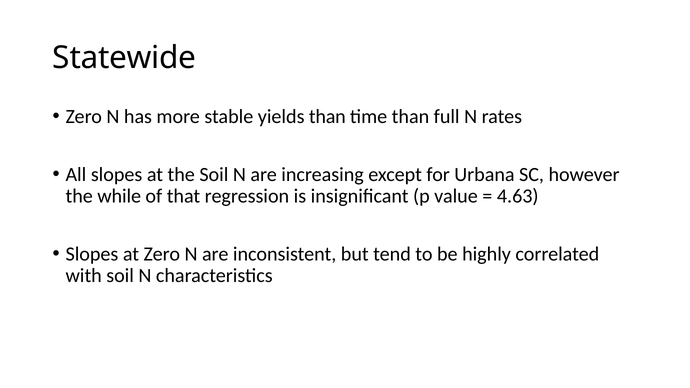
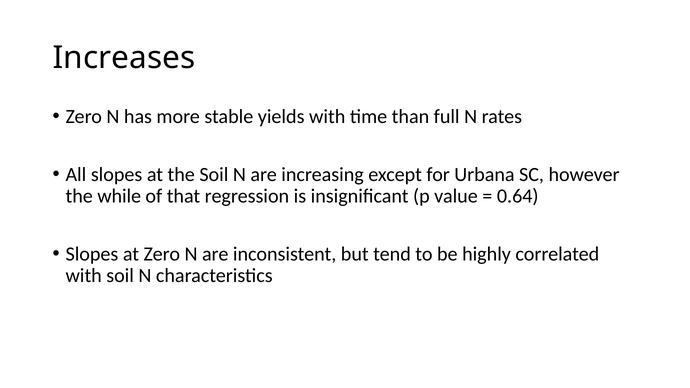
Statewide: Statewide -> Increases
yields than: than -> with
4.63: 4.63 -> 0.64
